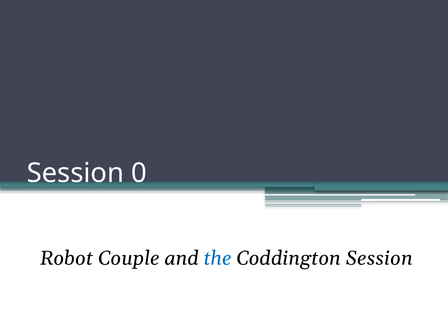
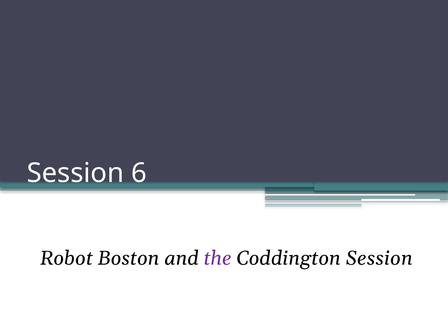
0: 0 -> 6
Couple: Couple -> Boston
the colour: blue -> purple
